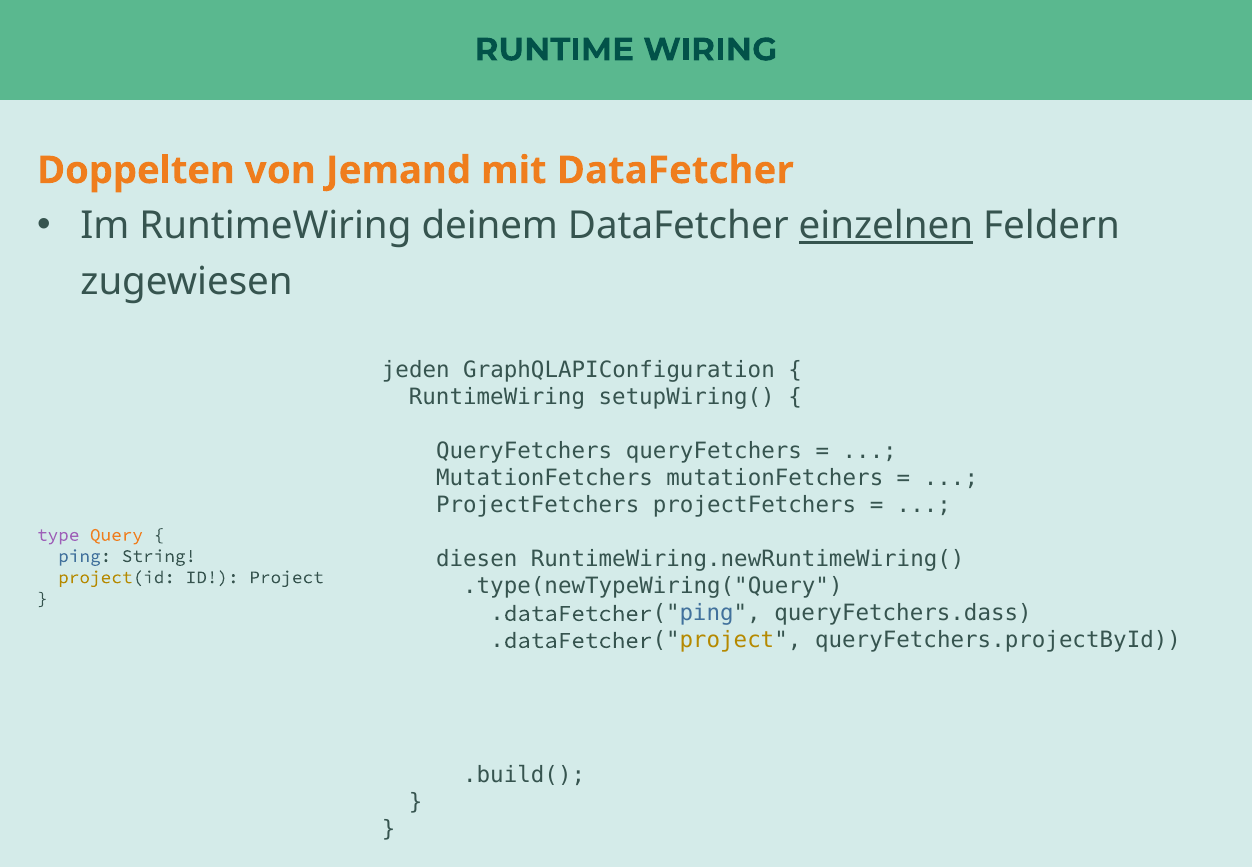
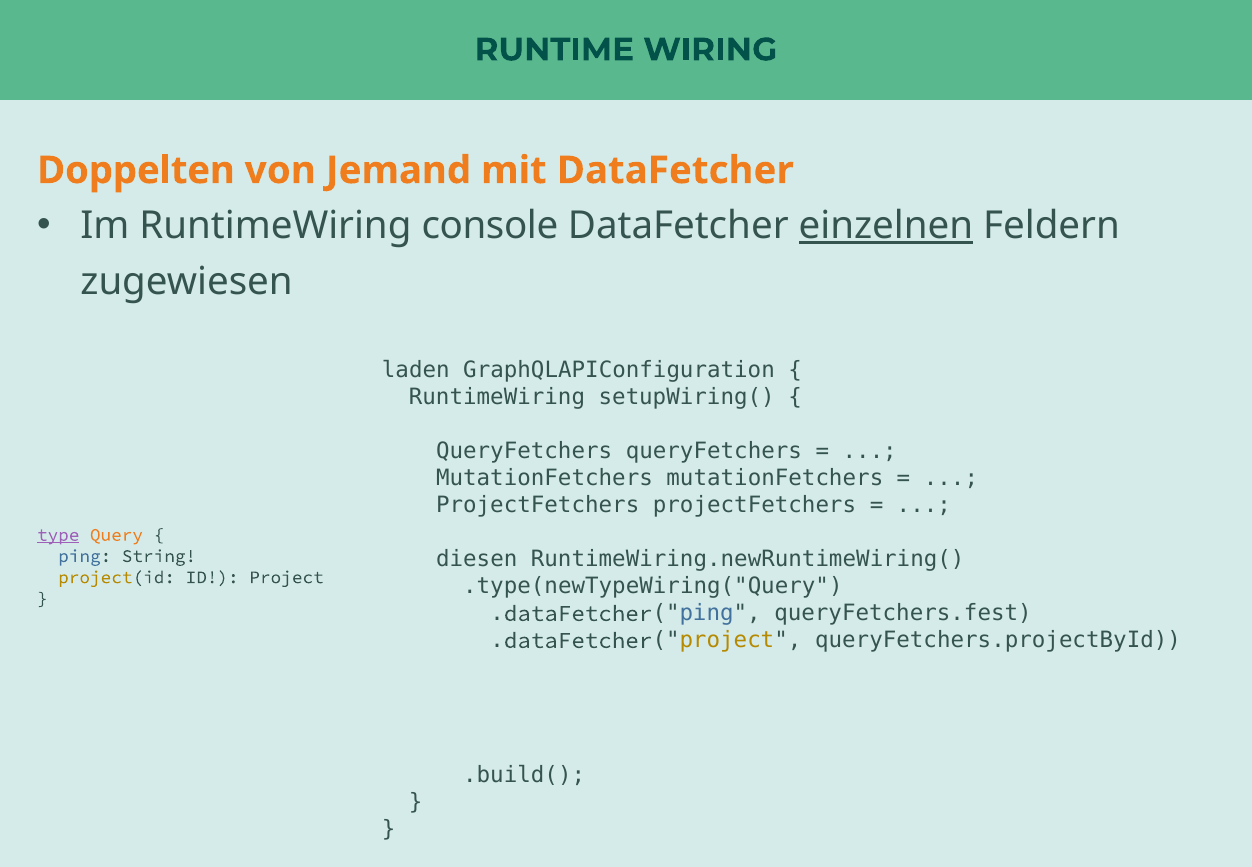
deinem: deinem -> console
jeden: jeden -> laden
type underline: none -> present
queryFetchers.dass: queryFetchers.dass -> queryFetchers.fest
